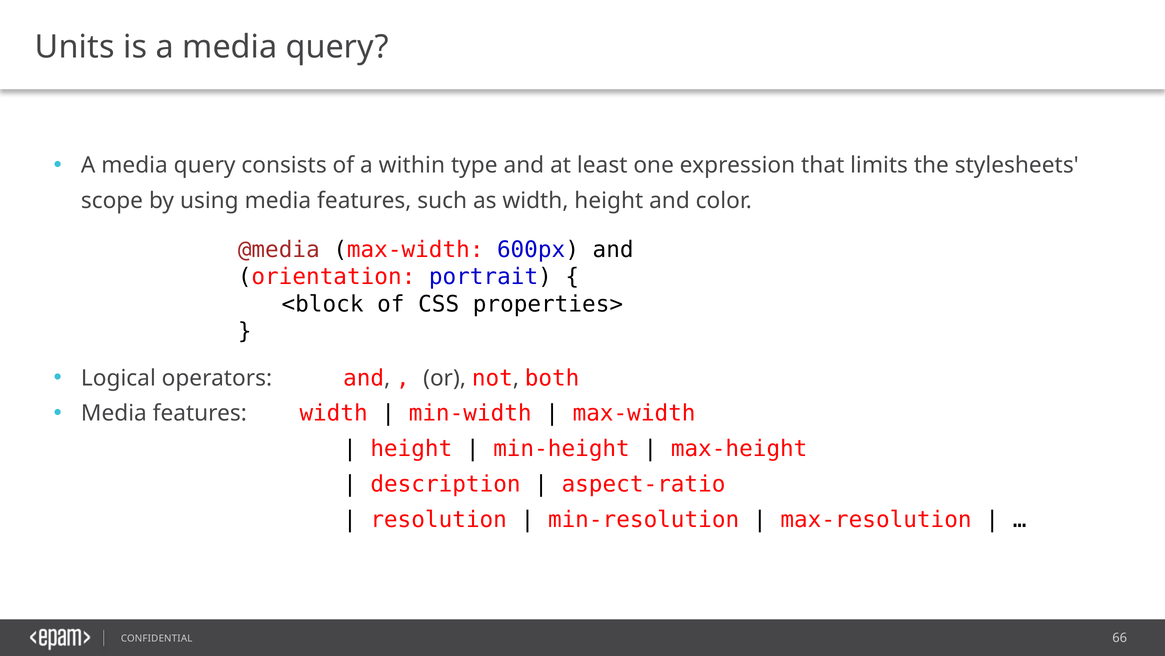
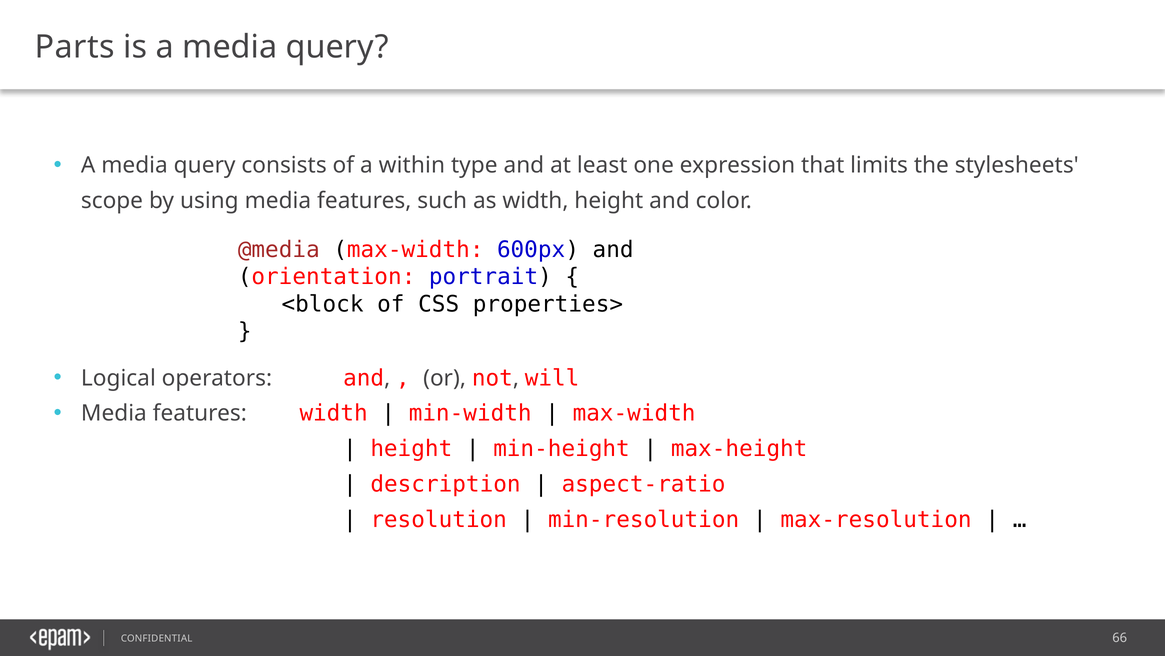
Units: Units -> Parts
both: both -> will
